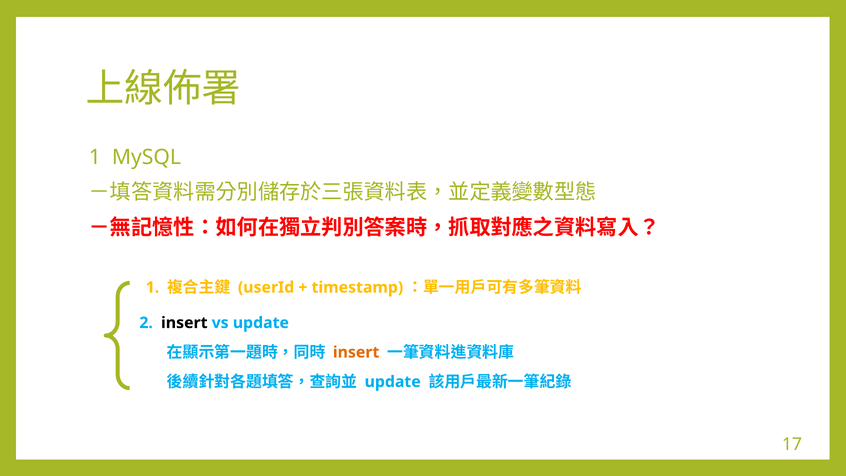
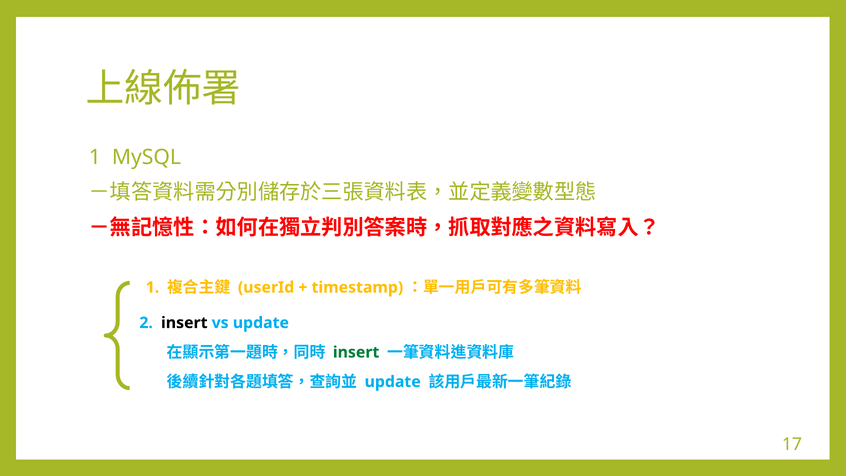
insert at (356, 352) colour: orange -> green
